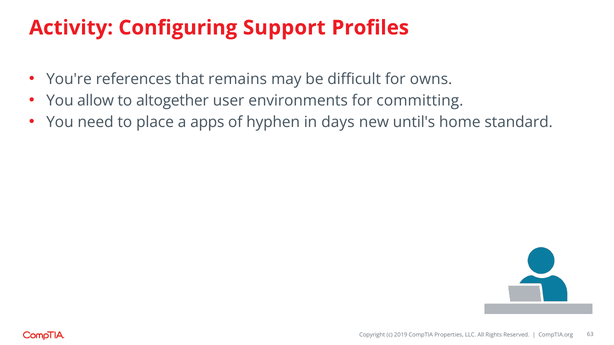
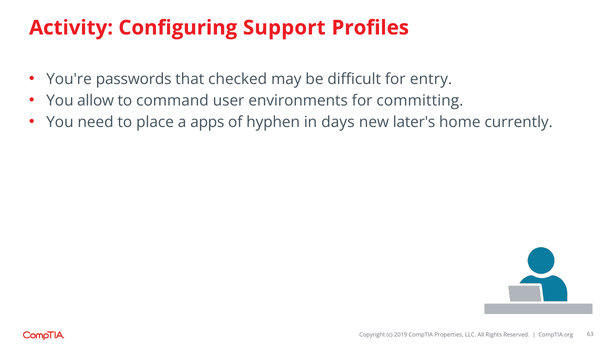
references: references -> passwords
remains: remains -> checked
owns: owns -> entry
altogether: altogether -> command
until's: until's -> later's
standard: standard -> currently
